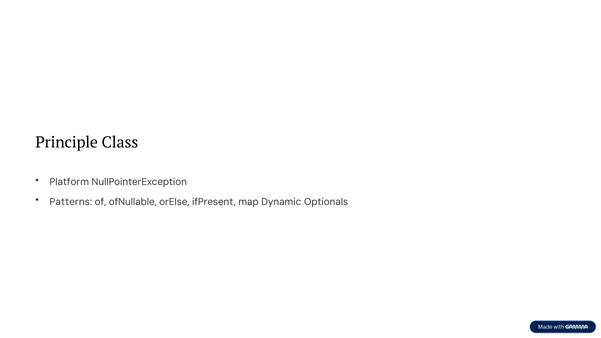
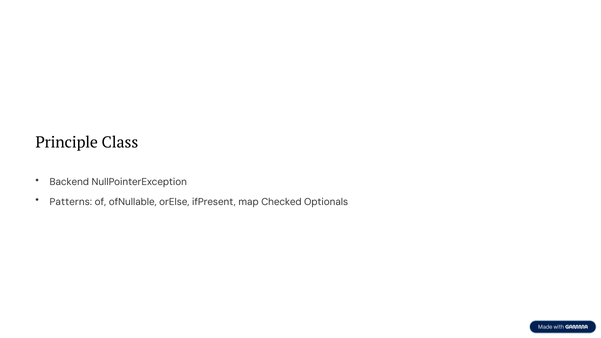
Platform: Platform -> Backend
Dynamic: Dynamic -> Checked
